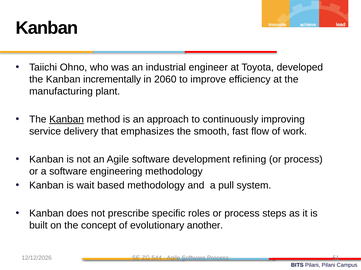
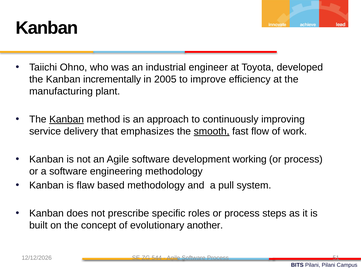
2060: 2060 -> 2005
smooth underline: none -> present
refining: refining -> working
wait: wait -> flaw
